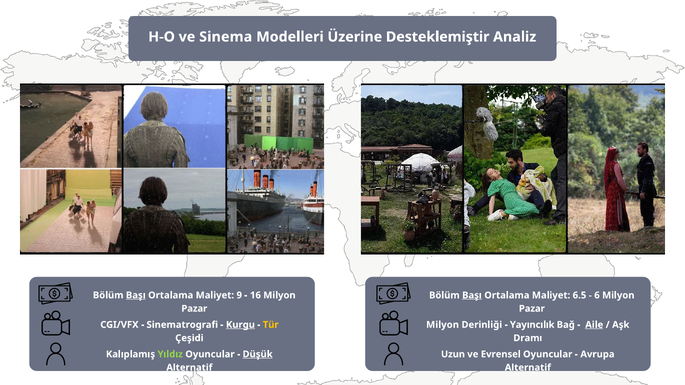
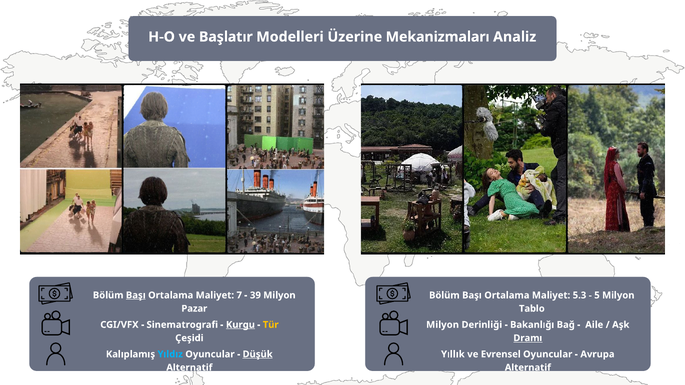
Sinema: Sinema -> Başlatır
Desteklemiştir: Desteklemiştir -> Mekanizmaları
9: 9 -> 7
16: 16 -> 39
Başı at (472, 296) underline: present -> none
6.5: 6.5 -> 5.3
6: 6 -> 5
Pazar at (532, 309): Pazar -> Tablo
Yayıncılık: Yayıncılık -> Bakanlığı
Aile underline: present -> none
Dramı underline: none -> present
Yıldız colour: light green -> light blue
Uzun: Uzun -> Yıllık
